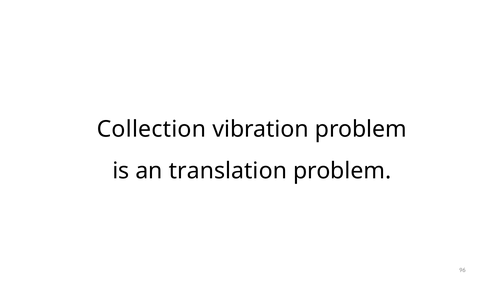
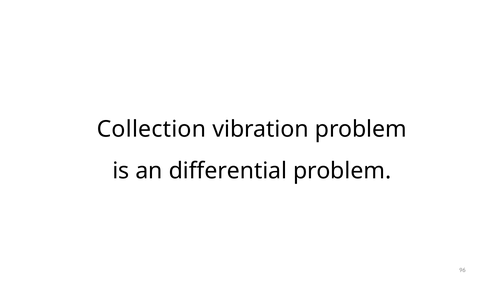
translation: translation -> differential
